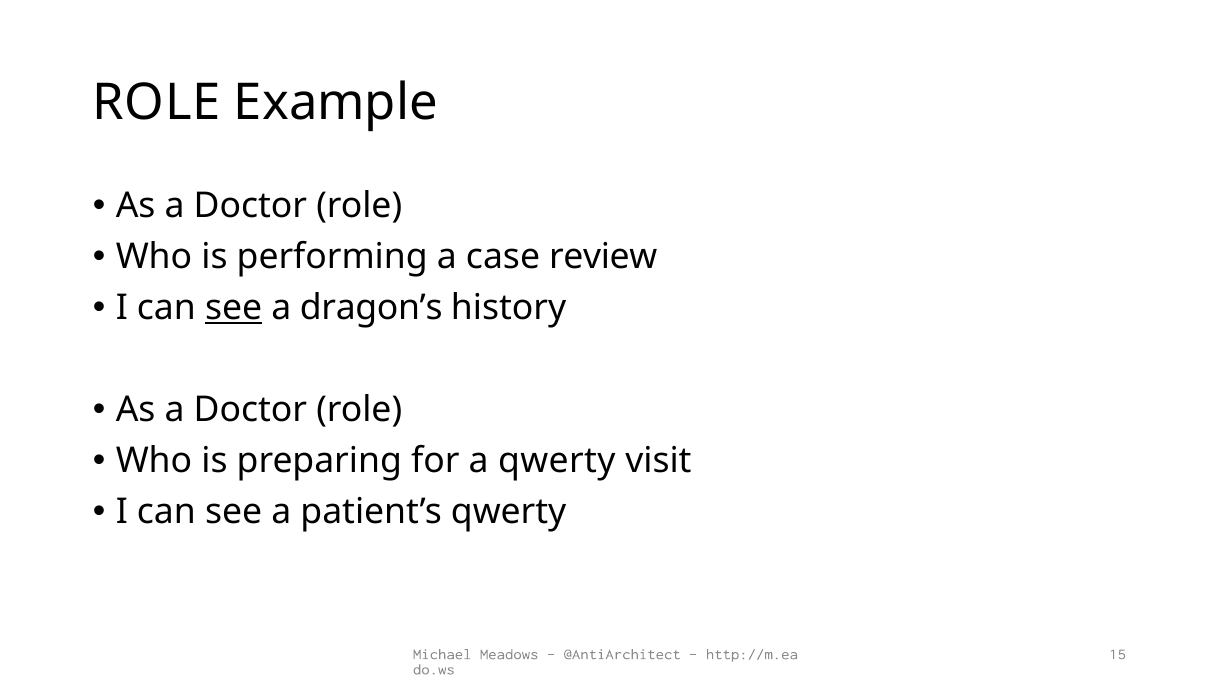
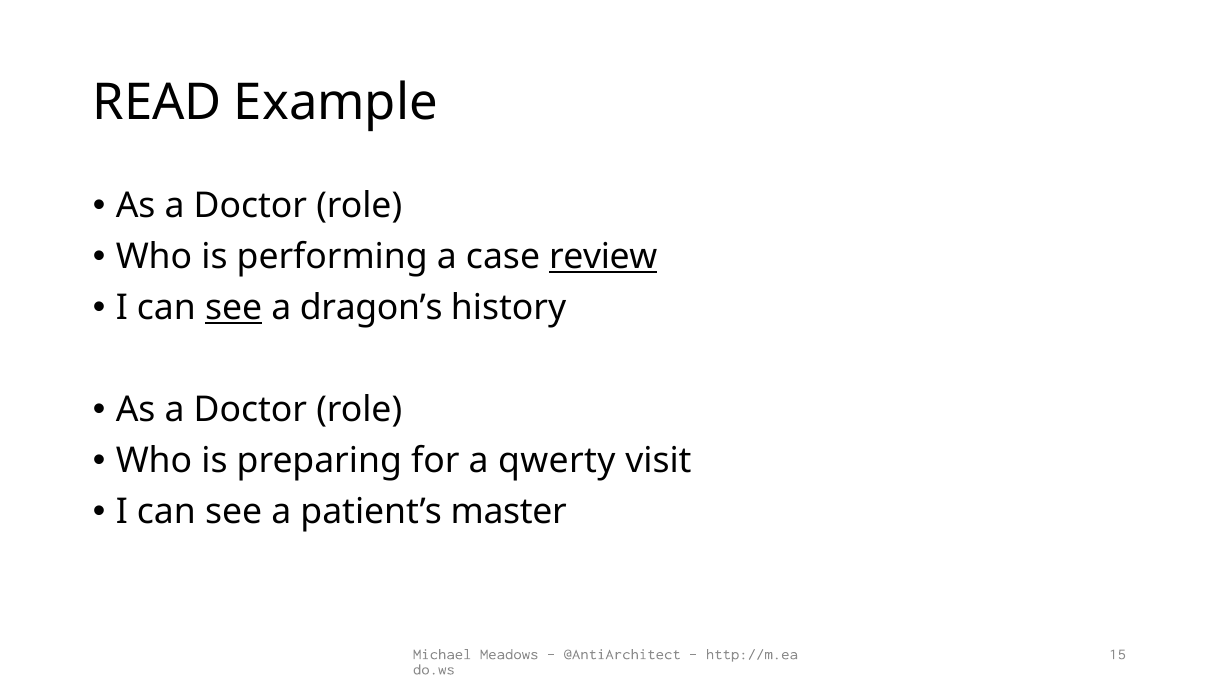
ROLE at (157, 102): ROLE -> READ
review underline: none -> present
patient’s qwerty: qwerty -> master
